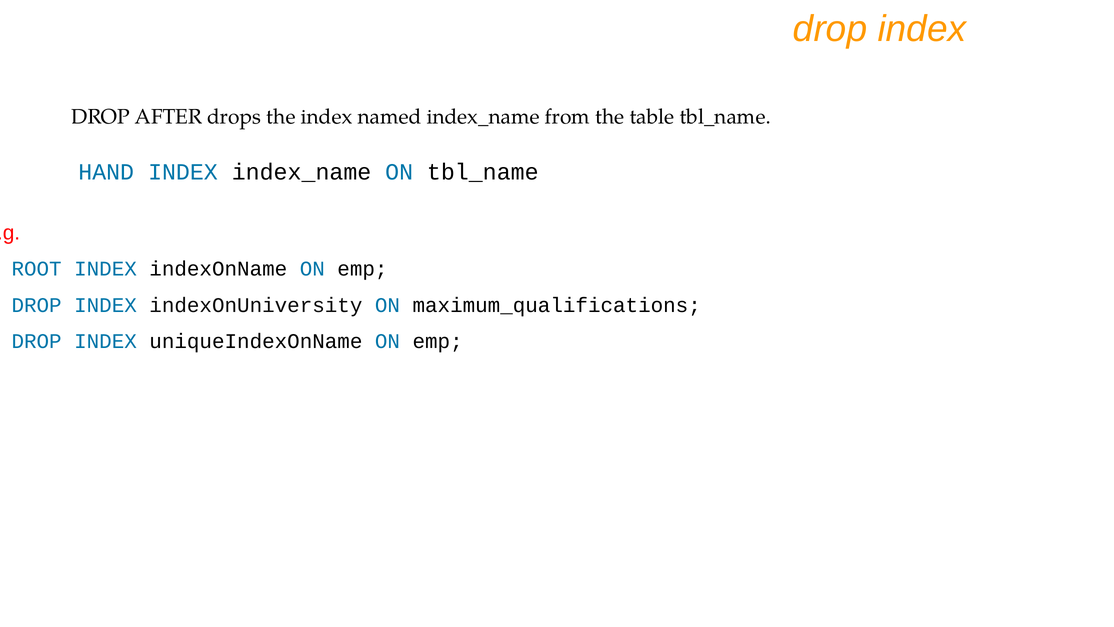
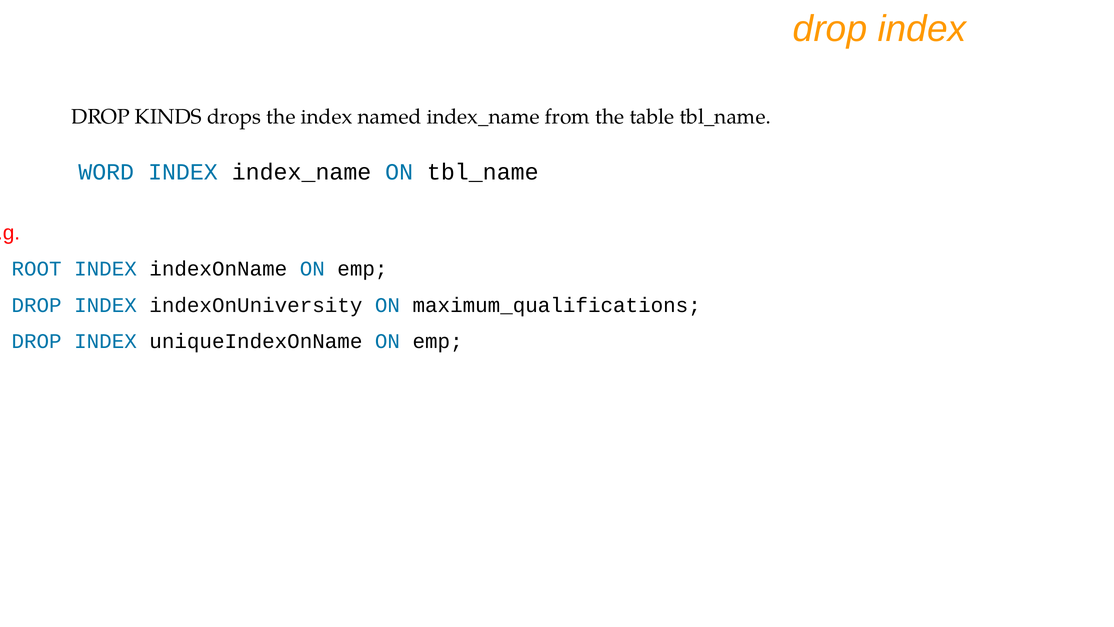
AFTER: AFTER -> KINDS
HAND: HAND -> WORD
